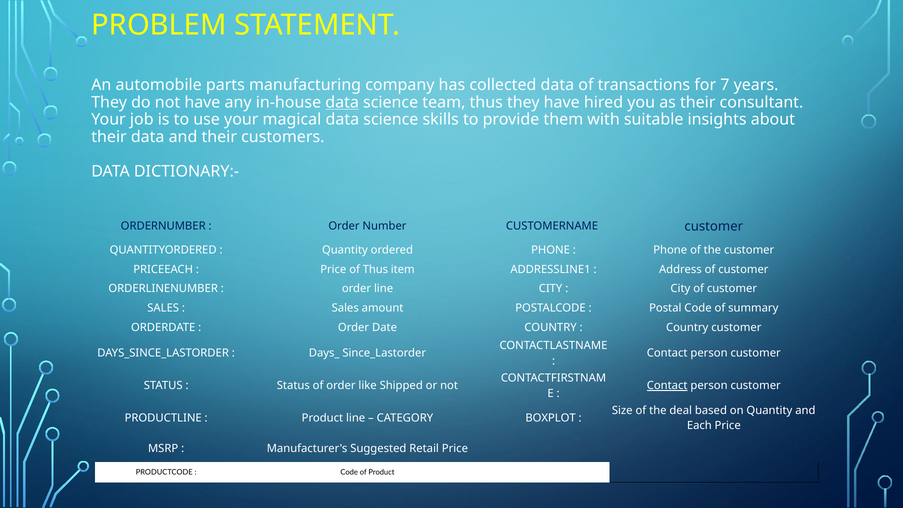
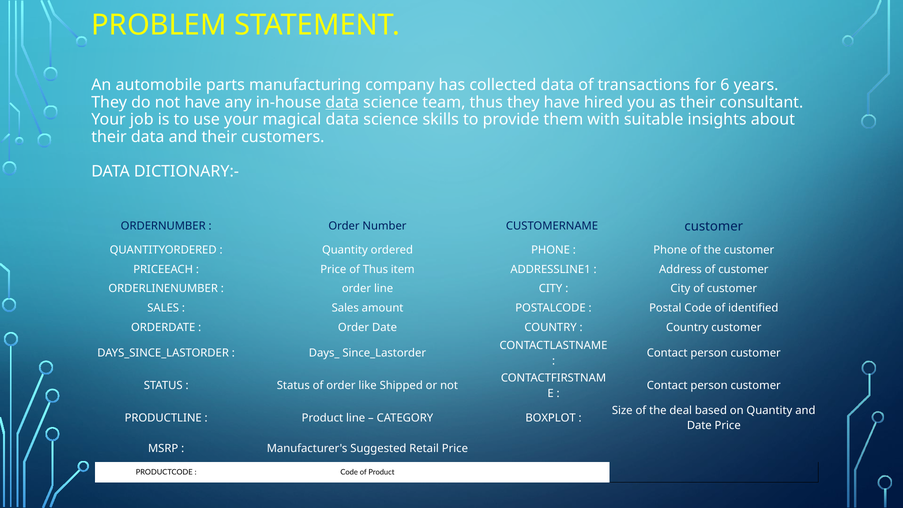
7: 7 -> 6
summary: summary -> identified
Contact at (667, 386) underline: present -> none
Each at (699, 426): Each -> Date
